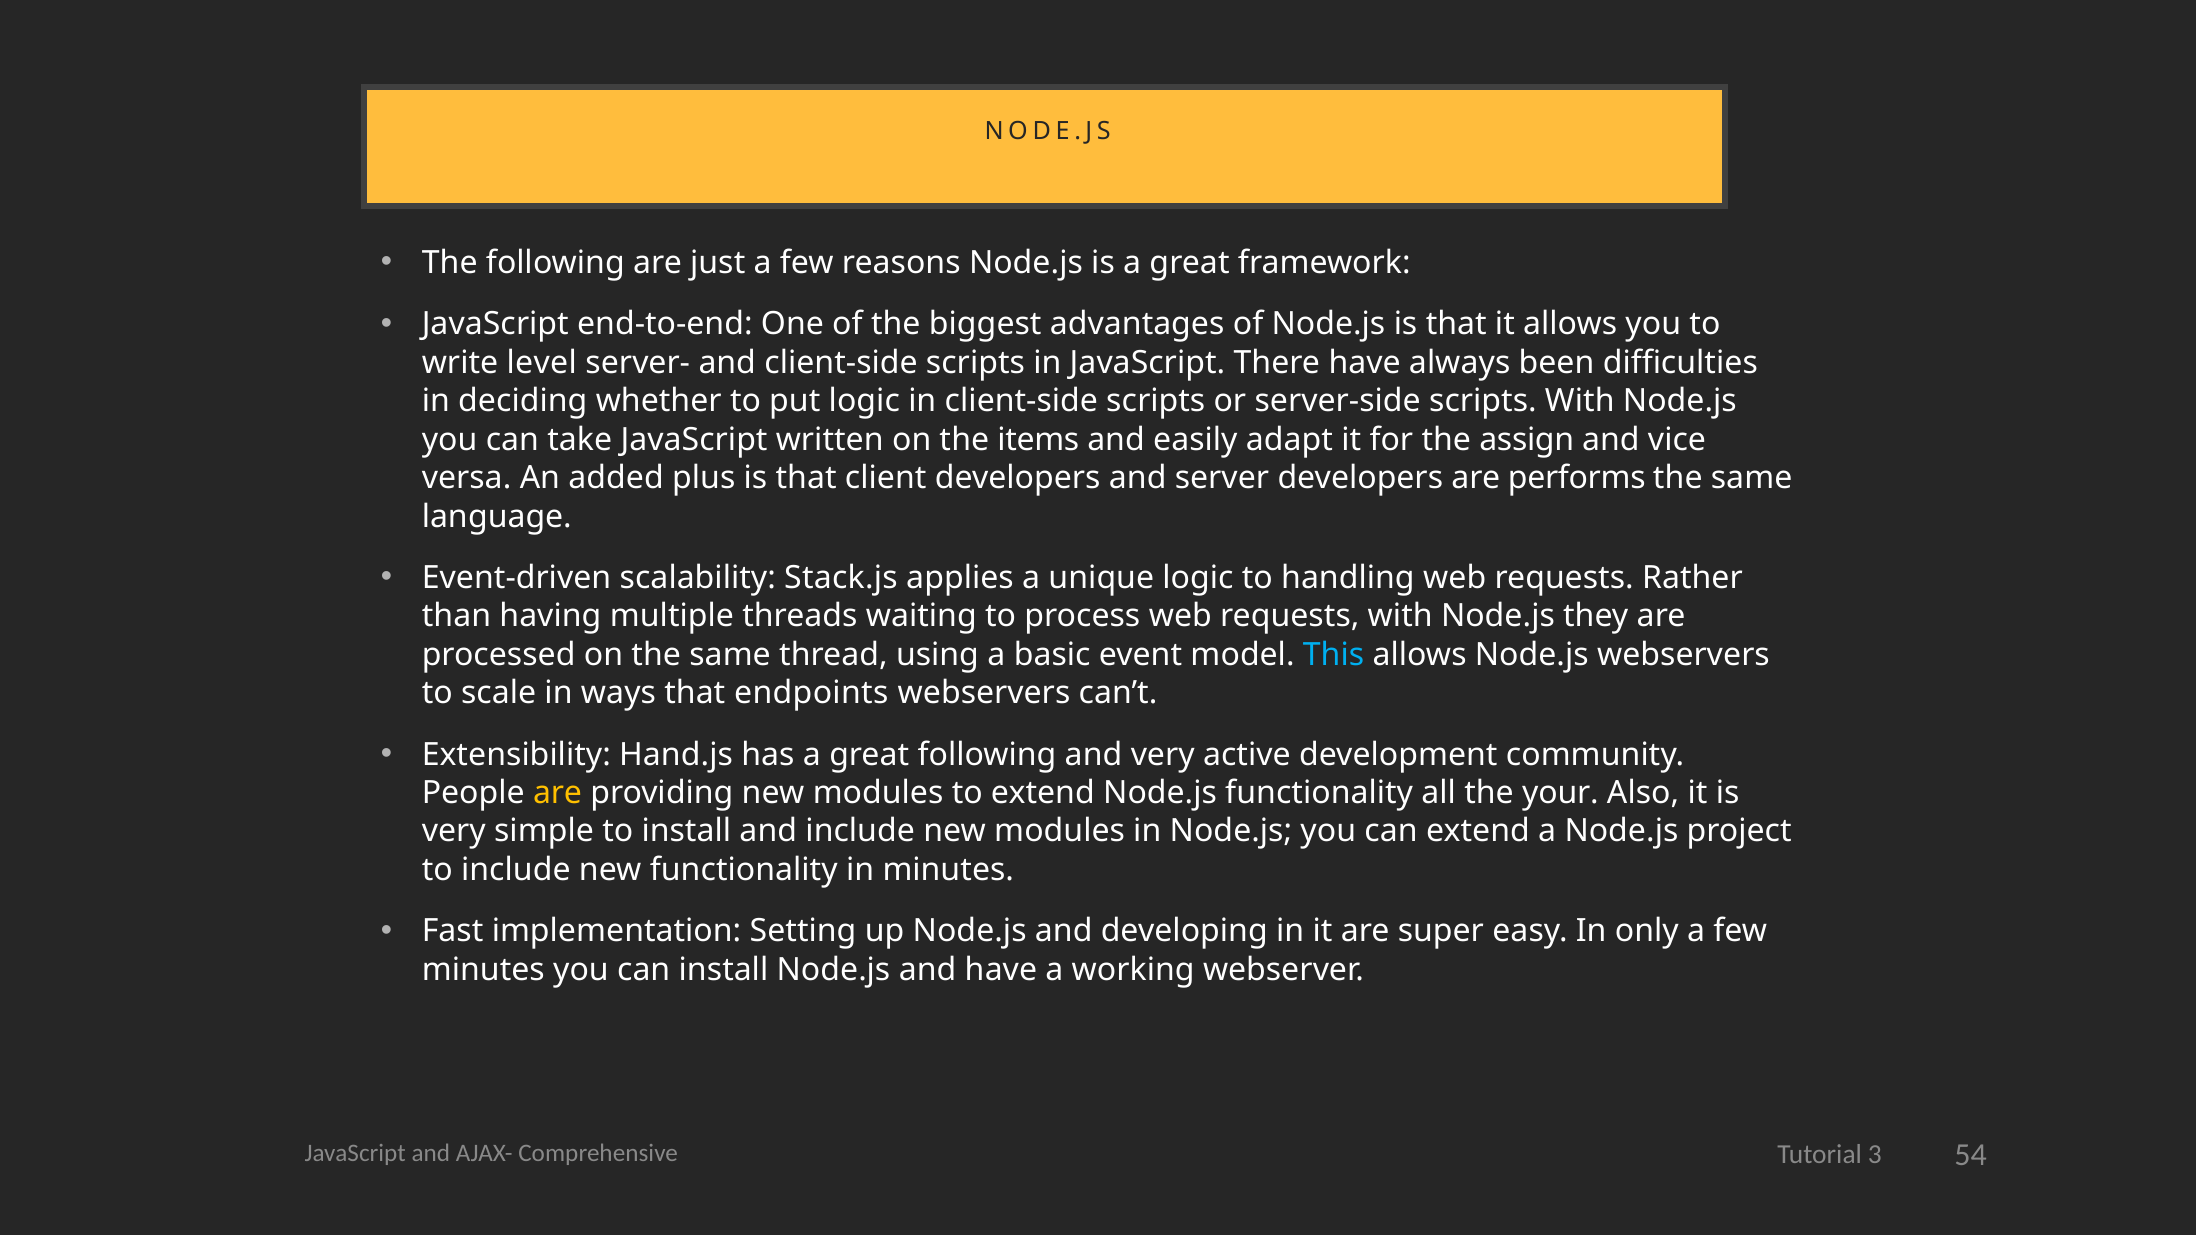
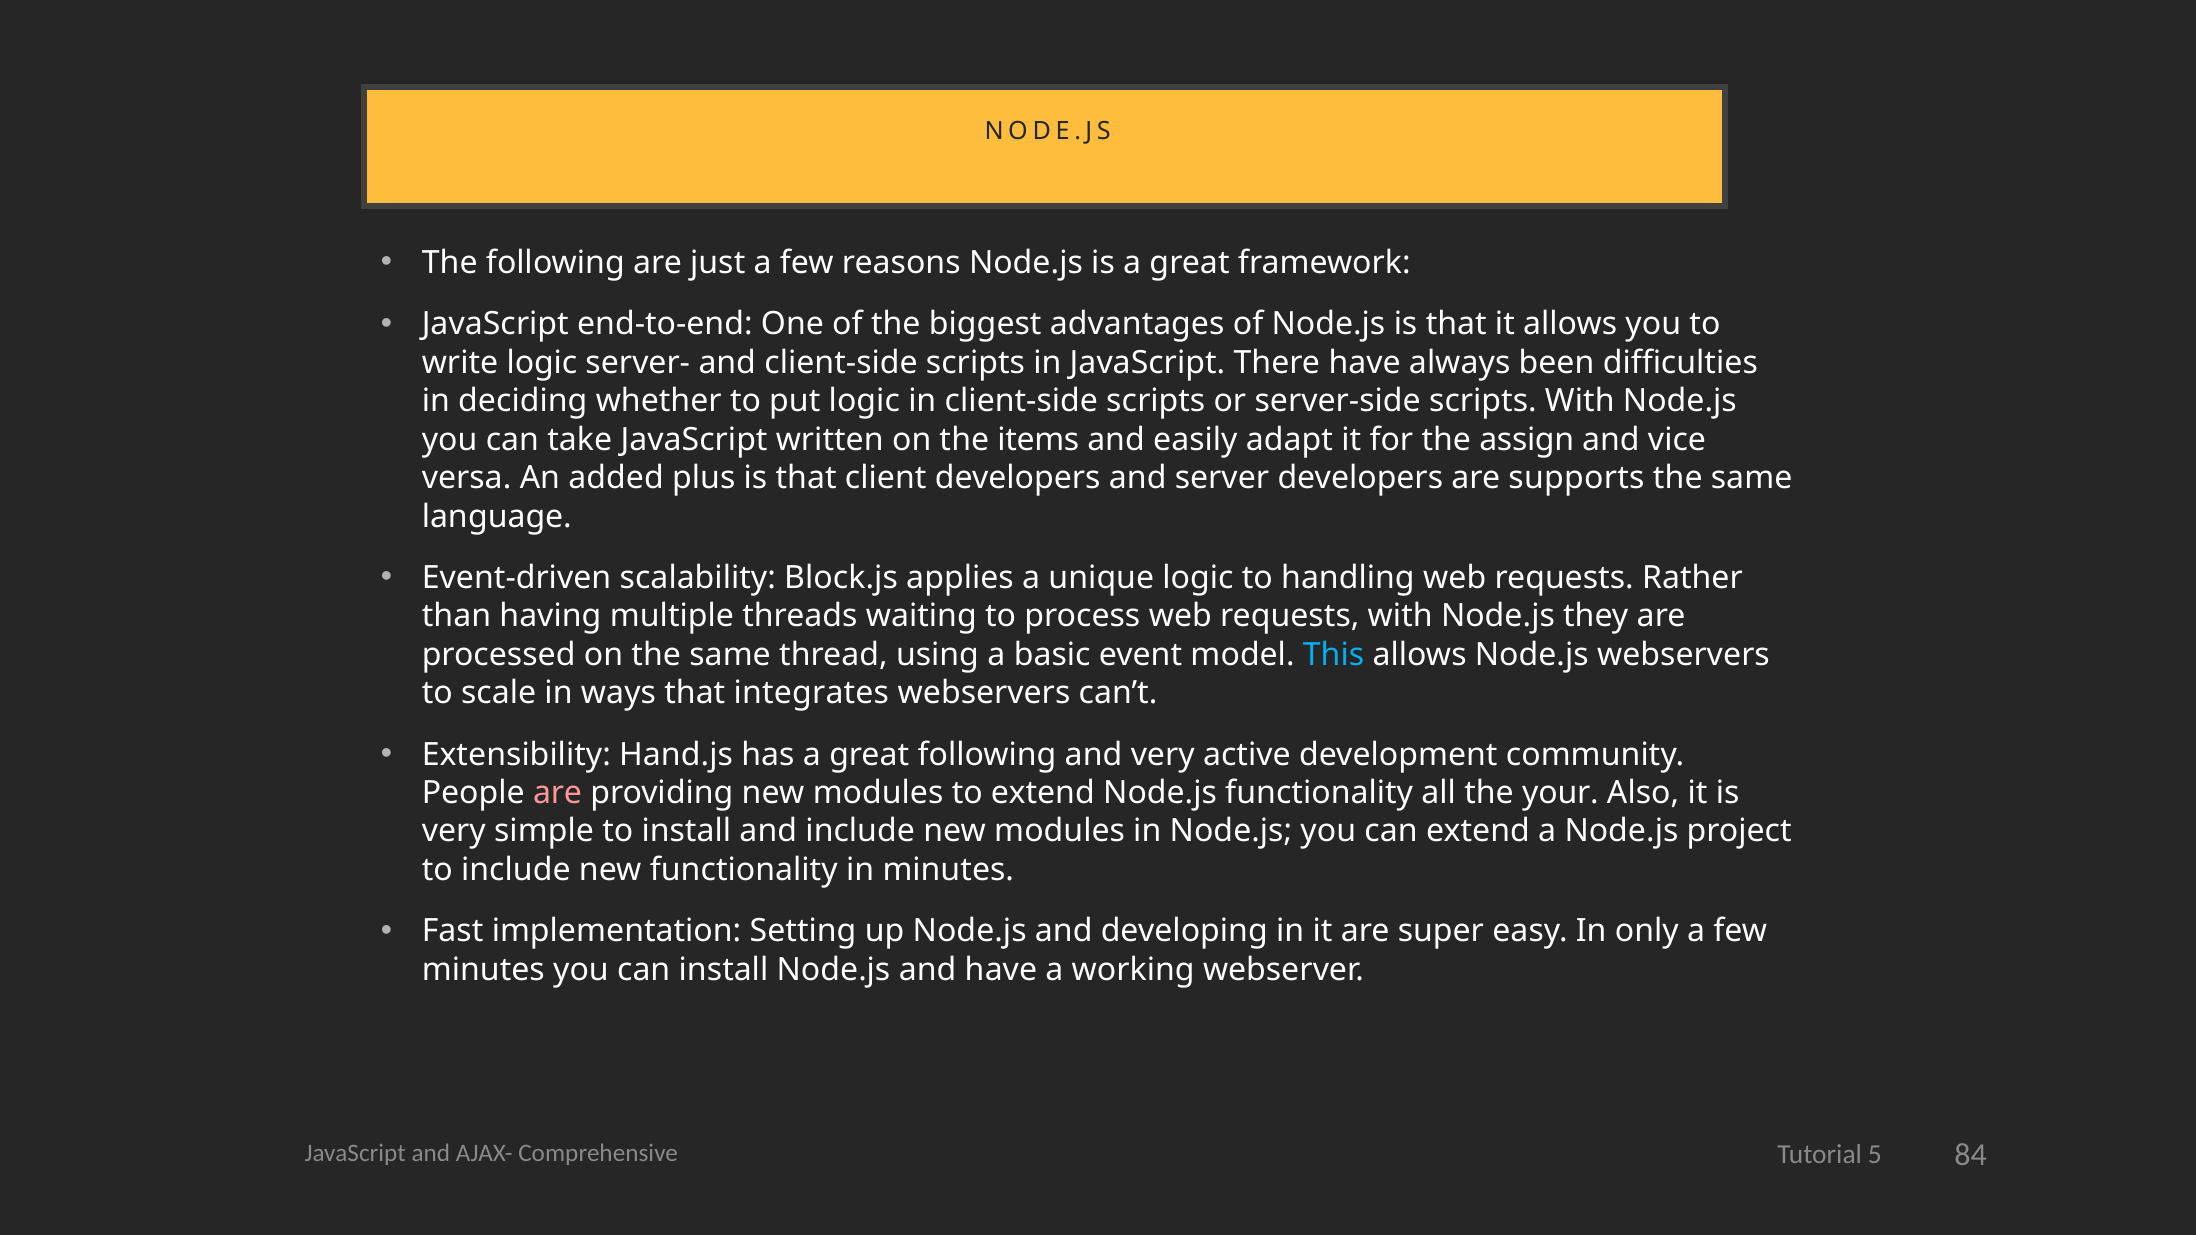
write level: level -> logic
performs: performs -> supports
Stack.js: Stack.js -> Block.js
endpoints: endpoints -> integrates
are at (558, 793) colour: yellow -> pink
3: 3 -> 5
54: 54 -> 84
